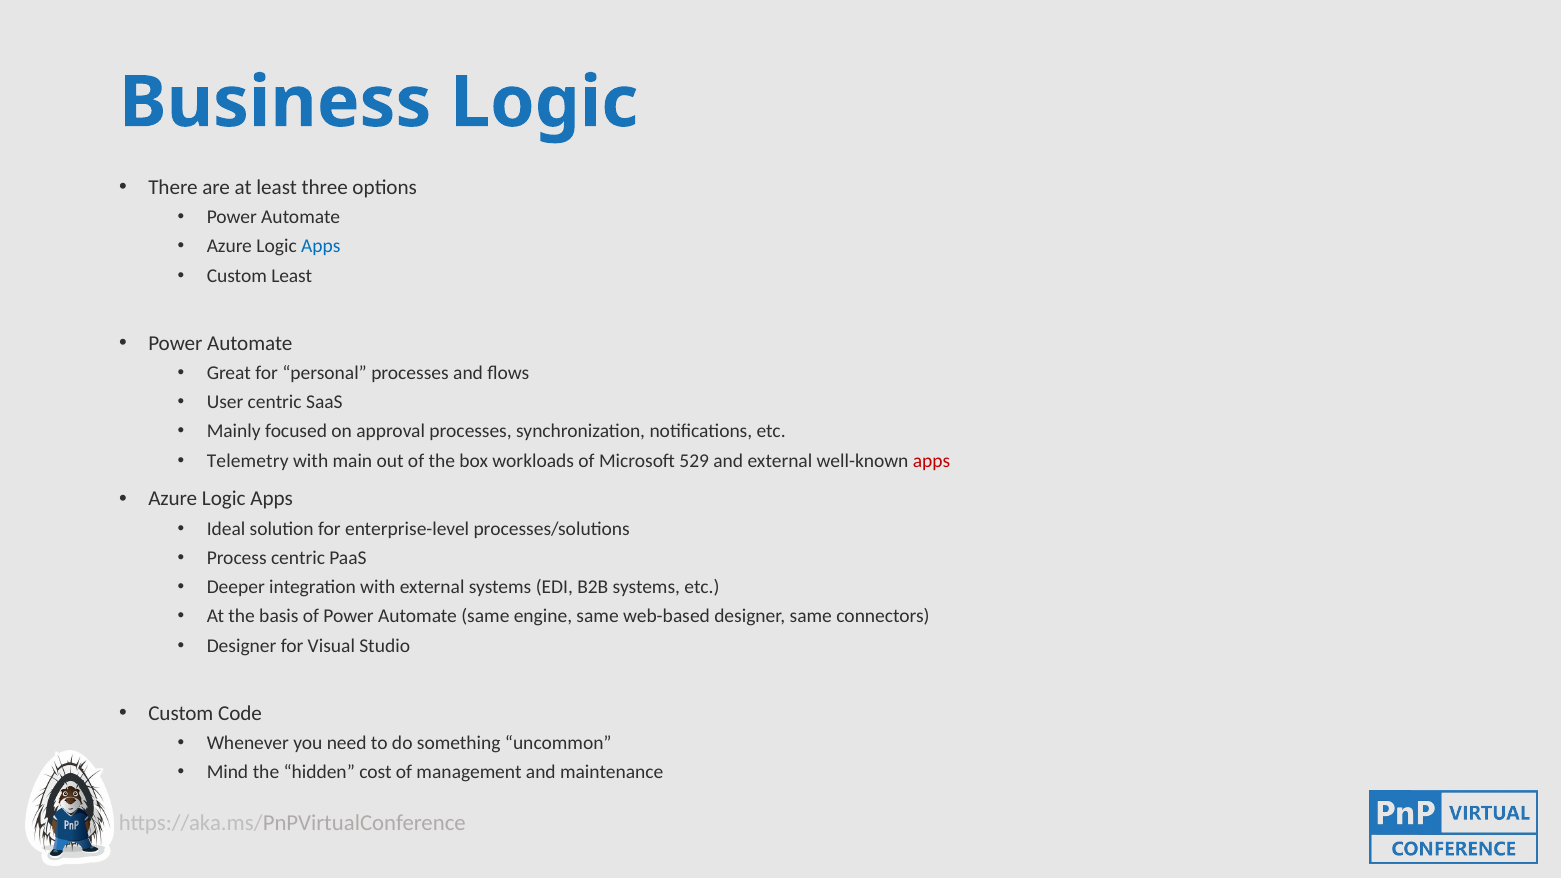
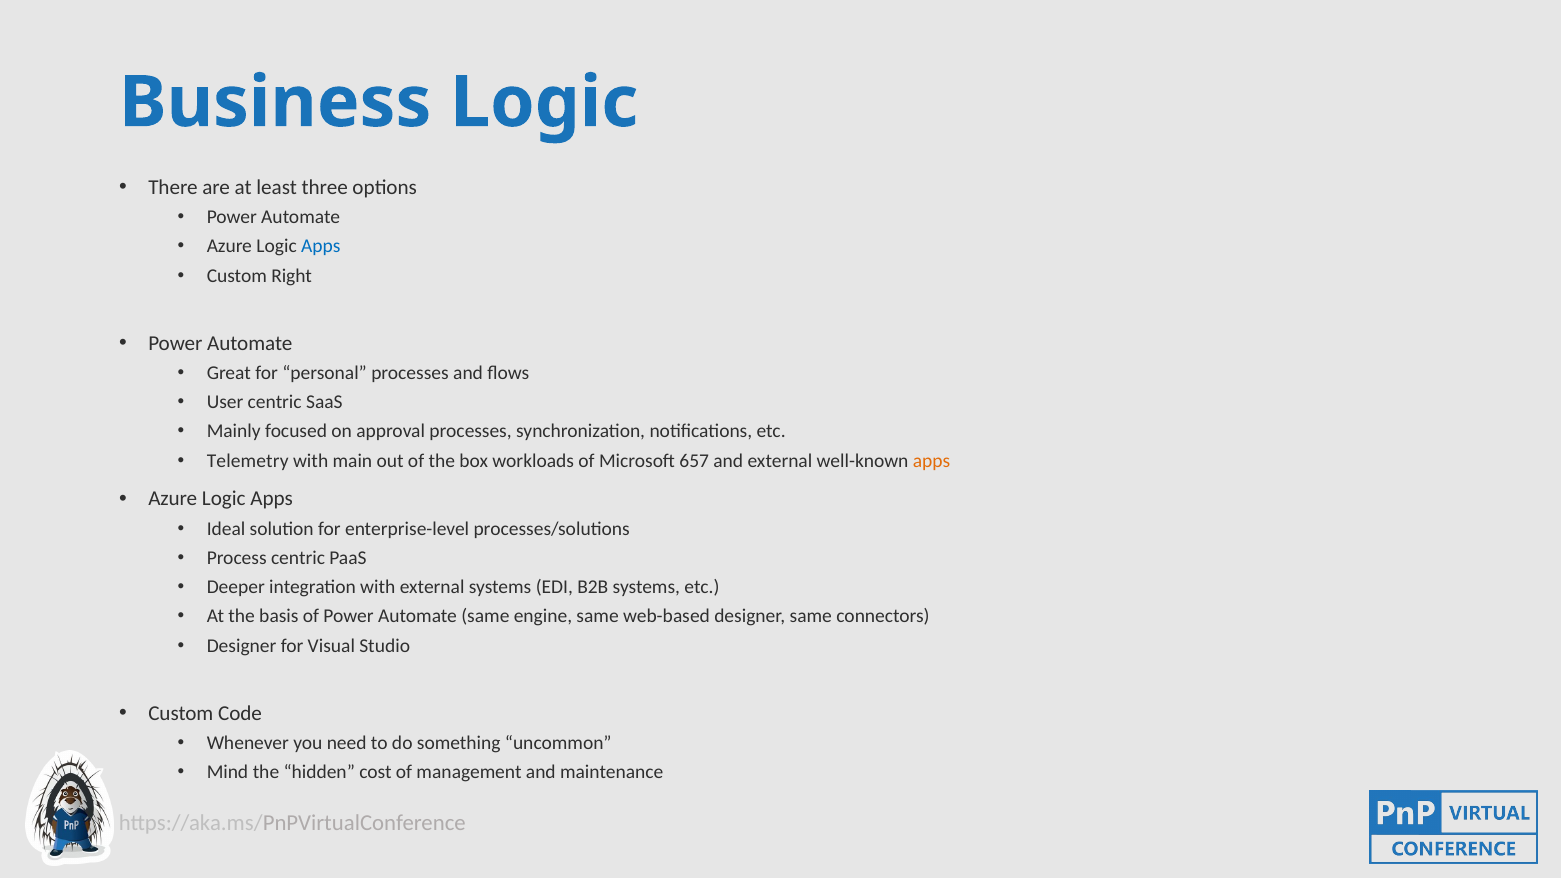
Custom Least: Least -> Right
529: 529 -> 657
apps at (932, 461) colour: red -> orange
